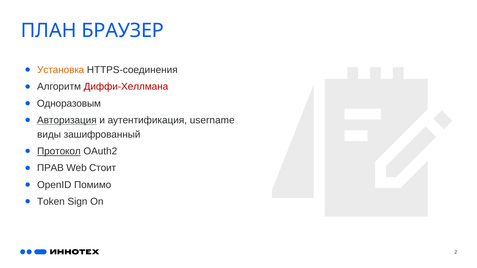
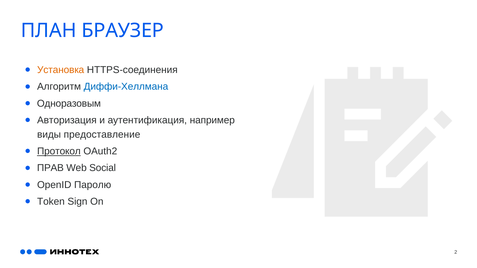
Диффи-Хеллмана colour: red -> blue
Авторизация underline: present -> none
username: username -> например
зашифрованный: зашифрованный -> предоставление
Стоит: Стоит -> Social
Помимо: Помимо -> Паролю
